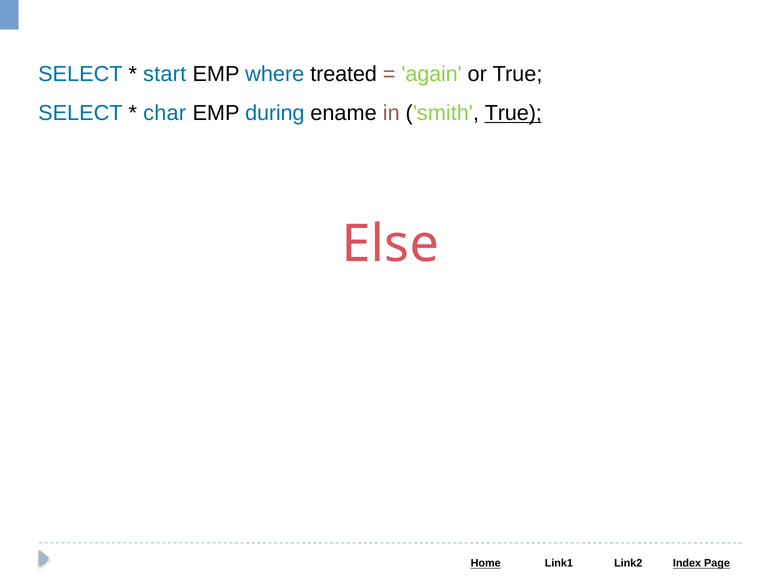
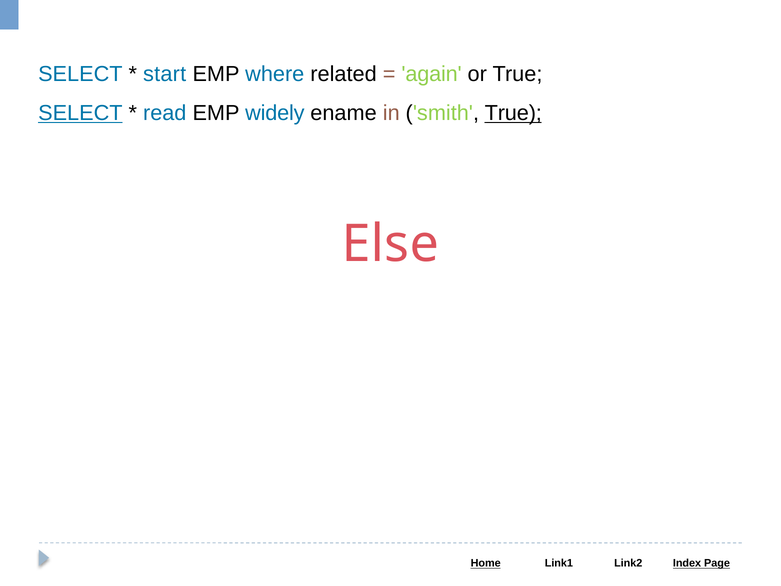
treated: treated -> related
SELECT at (80, 113) underline: none -> present
char: char -> read
during: during -> widely
